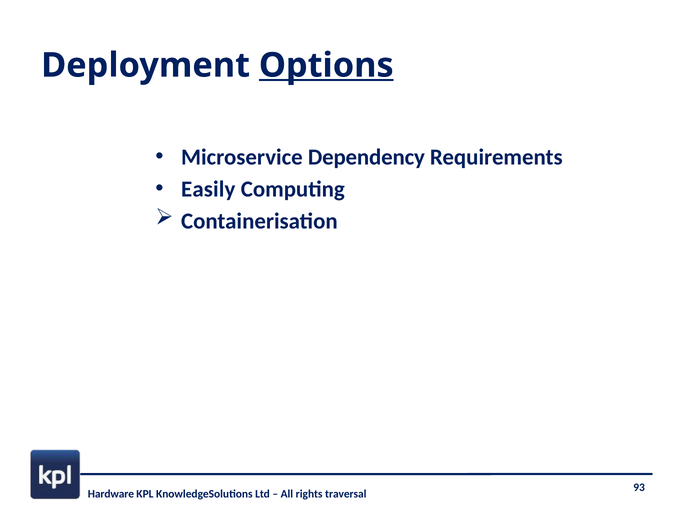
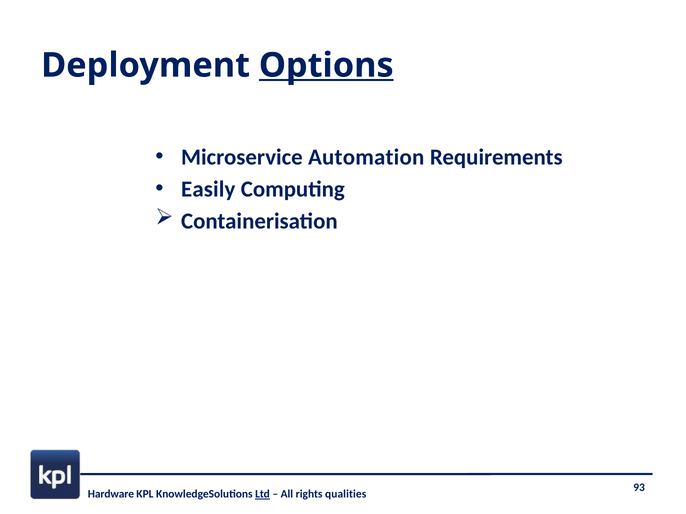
Dependency: Dependency -> Automation
Ltd underline: none -> present
traversal: traversal -> qualities
